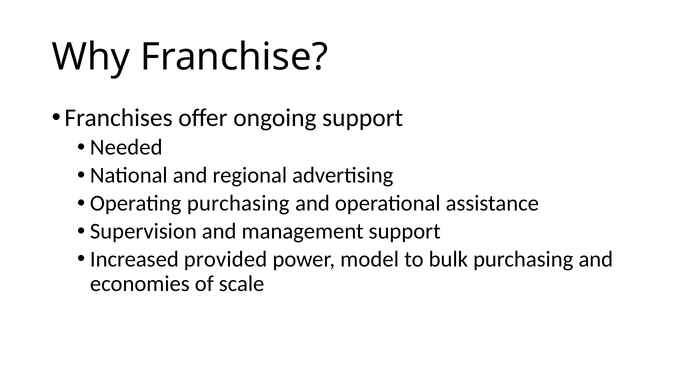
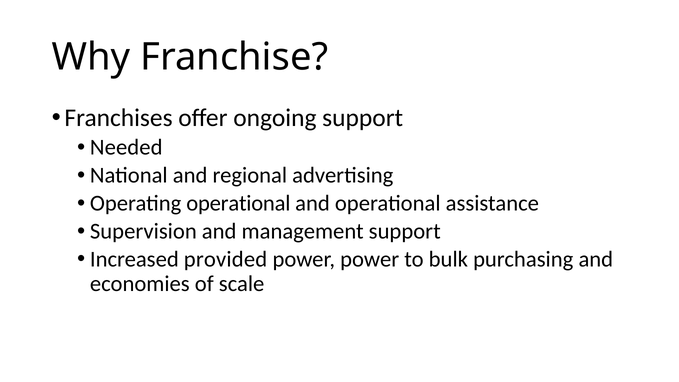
Operating purchasing: purchasing -> operational
power model: model -> power
